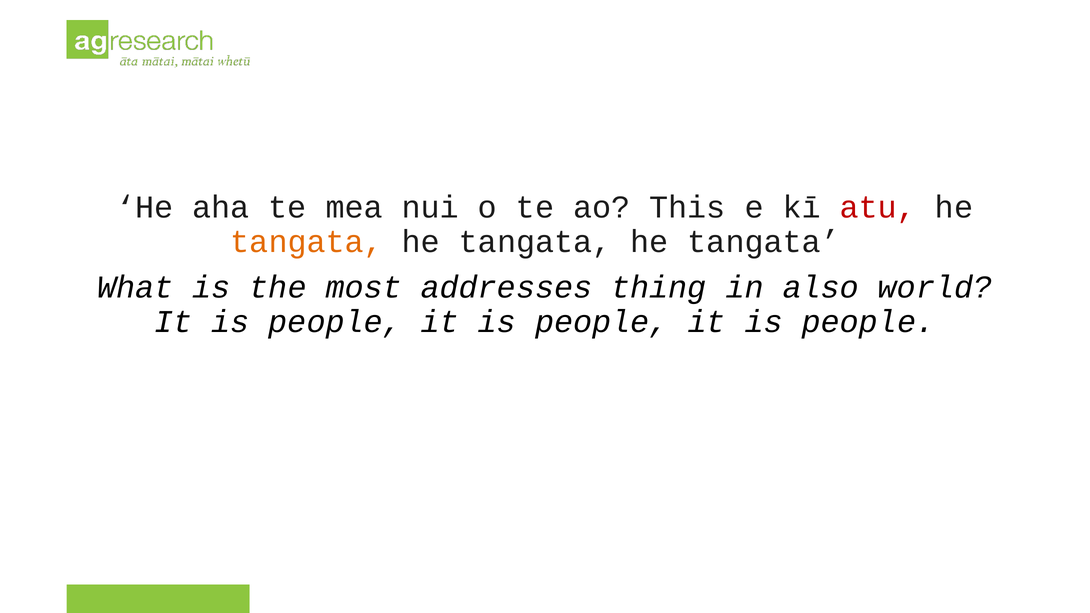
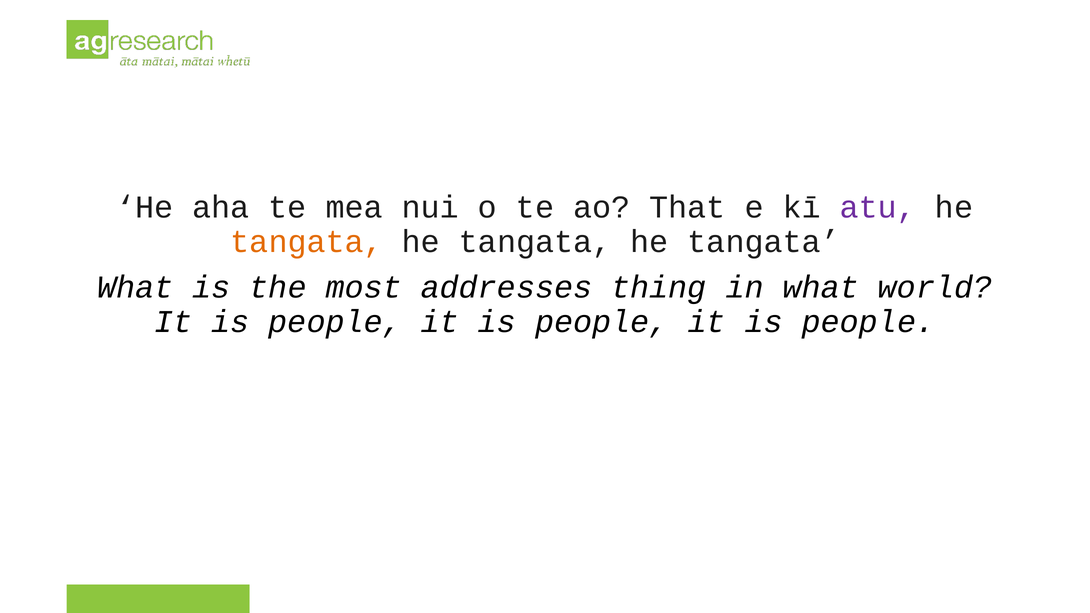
This: This -> That
atu colour: red -> purple
in also: also -> what
